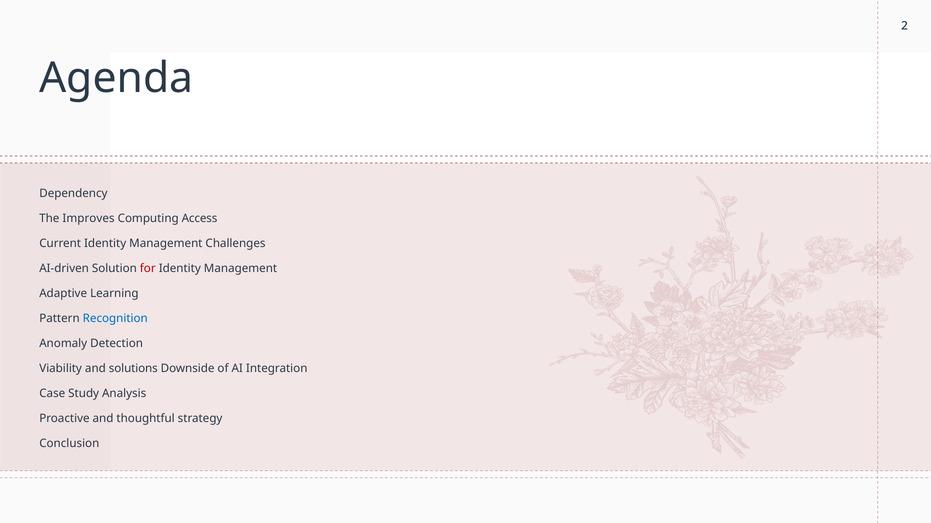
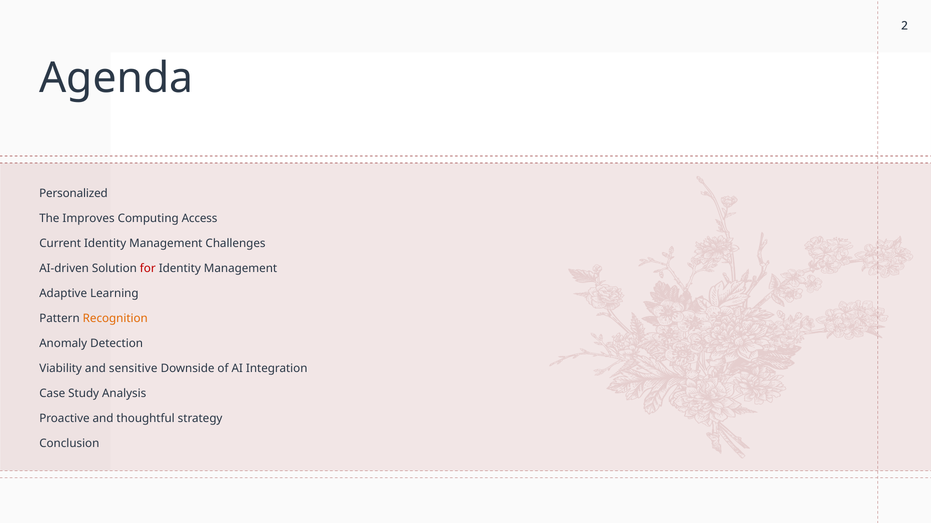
Dependency: Dependency -> Personalized
Recognition colour: blue -> orange
solutions: solutions -> sensitive
